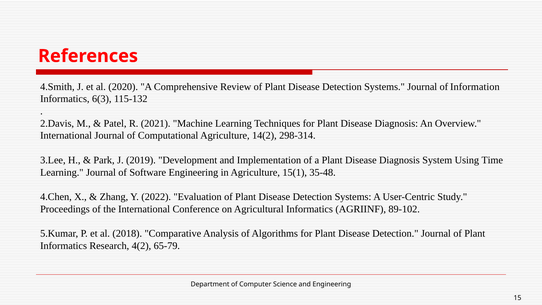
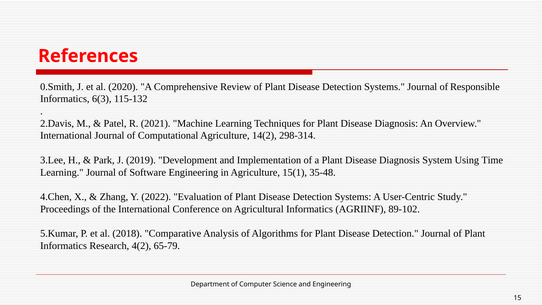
4.Smith: 4.Smith -> 0.Smith
Information: Information -> Responsible
